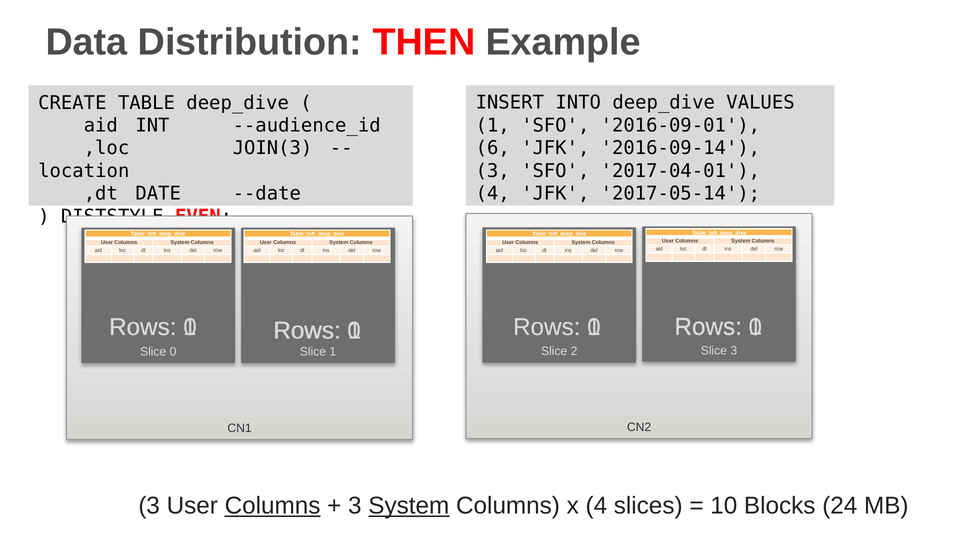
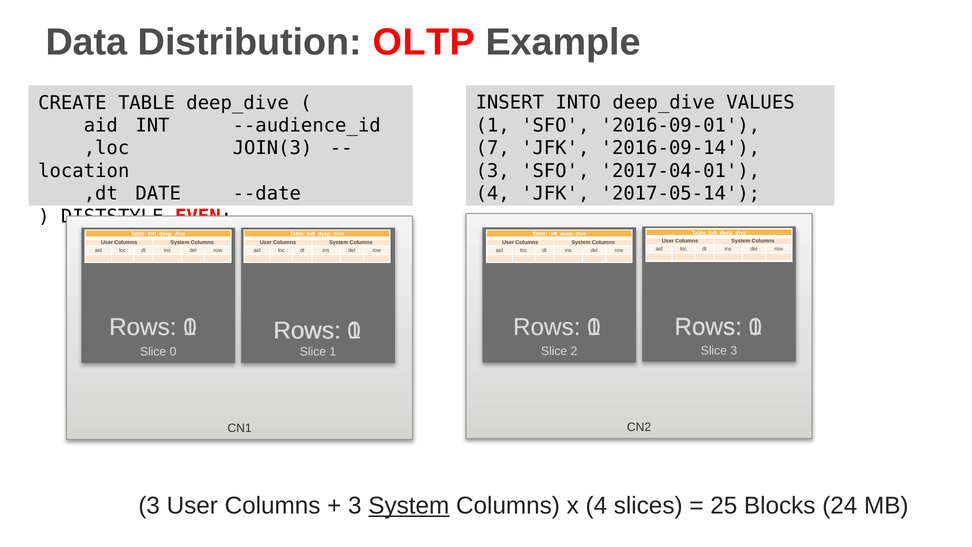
THEN: THEN -> OLTP
6: 6 -> 7
Columns at (273, 506) underline: present -> none
10: 10 -> 25
